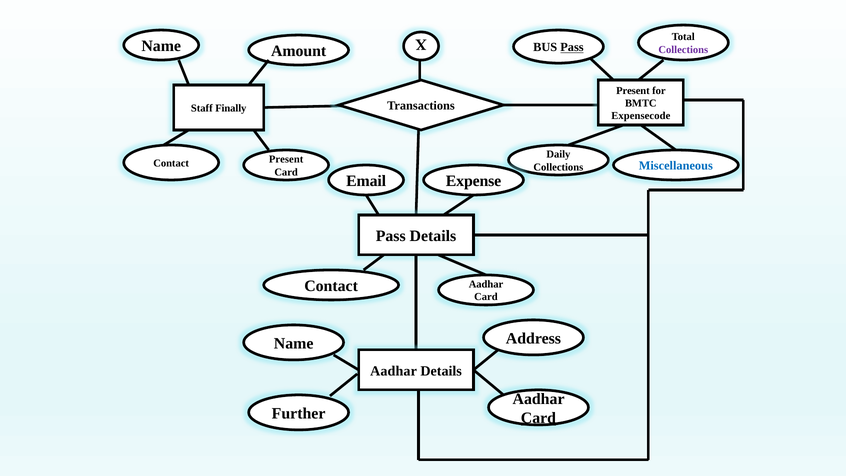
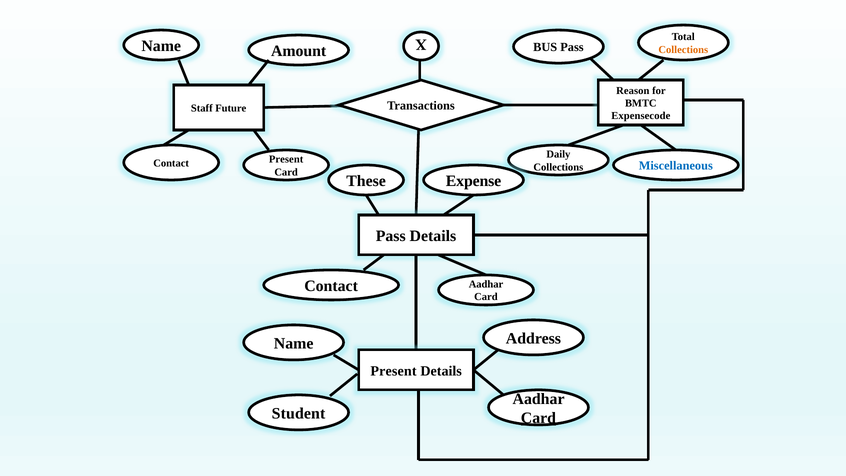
Pass at (572, 47) underline: present -> none
Collections at (683, 50) colour: purple -> orange
Present at (633, 91): Present -> Reason
Finally: Finally -> Future
Email: Email -> These
Aadhar at (394, 371): Aadhar -> Present
Further: Further -> Student
